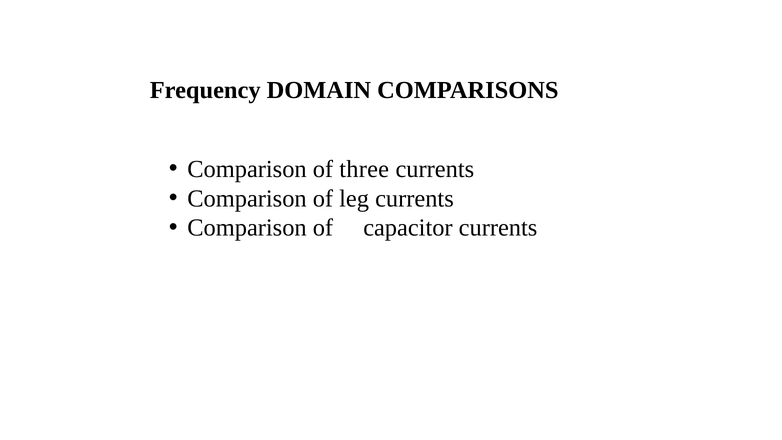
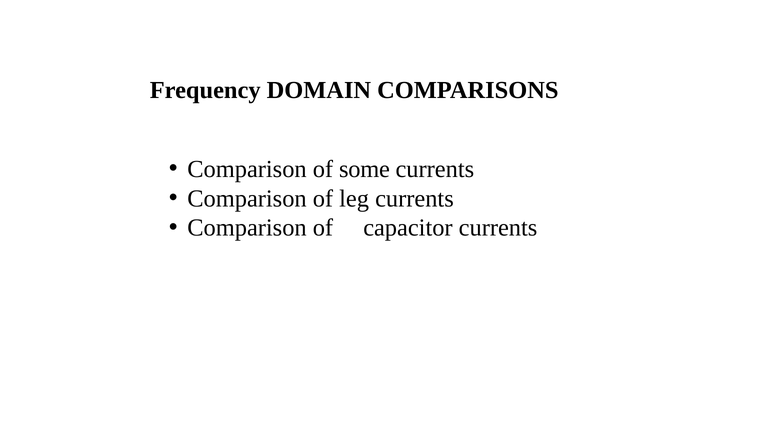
three: three -> some
